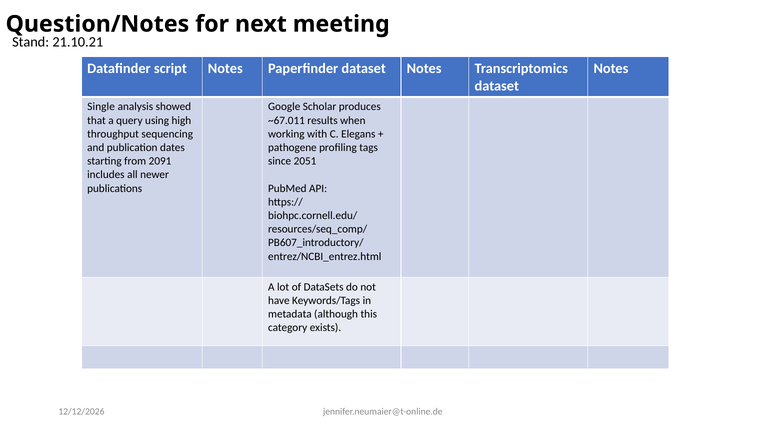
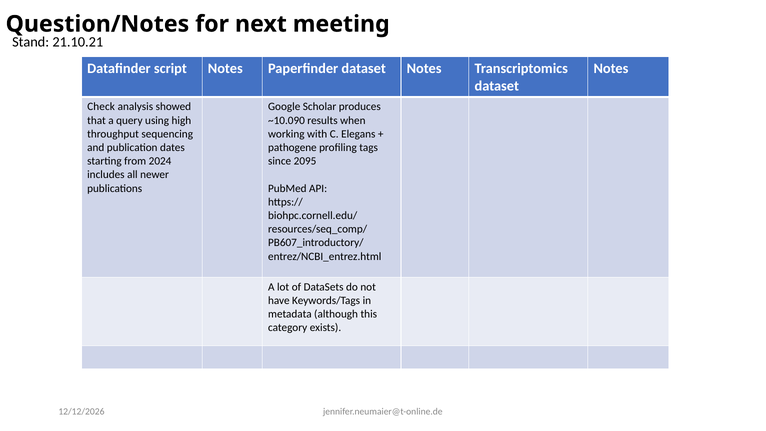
Single: Single -> Check
~67.011: ~67.011 -> ~10.090
2091: 2091 -> 2024
2051: 2051 -> 2095
